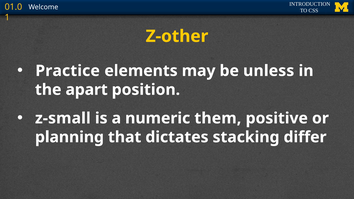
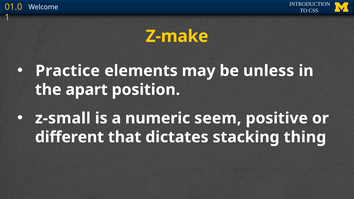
Z-other: Z-other -> Z-make
them: them -> seem
planning: planning -> different
differ: differ -> thing
